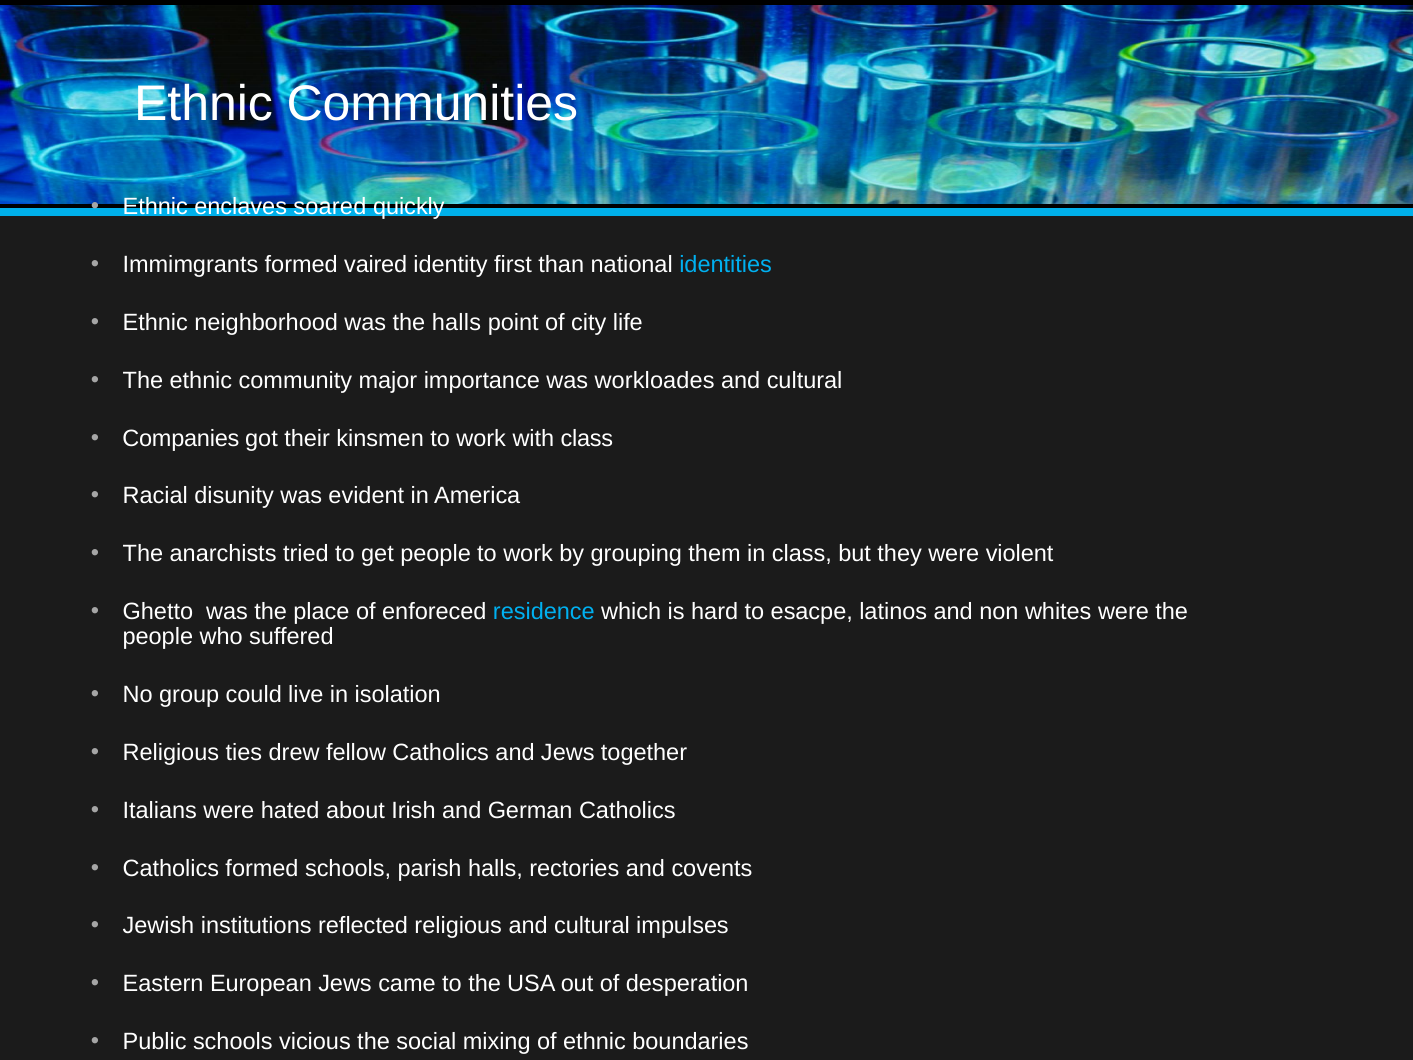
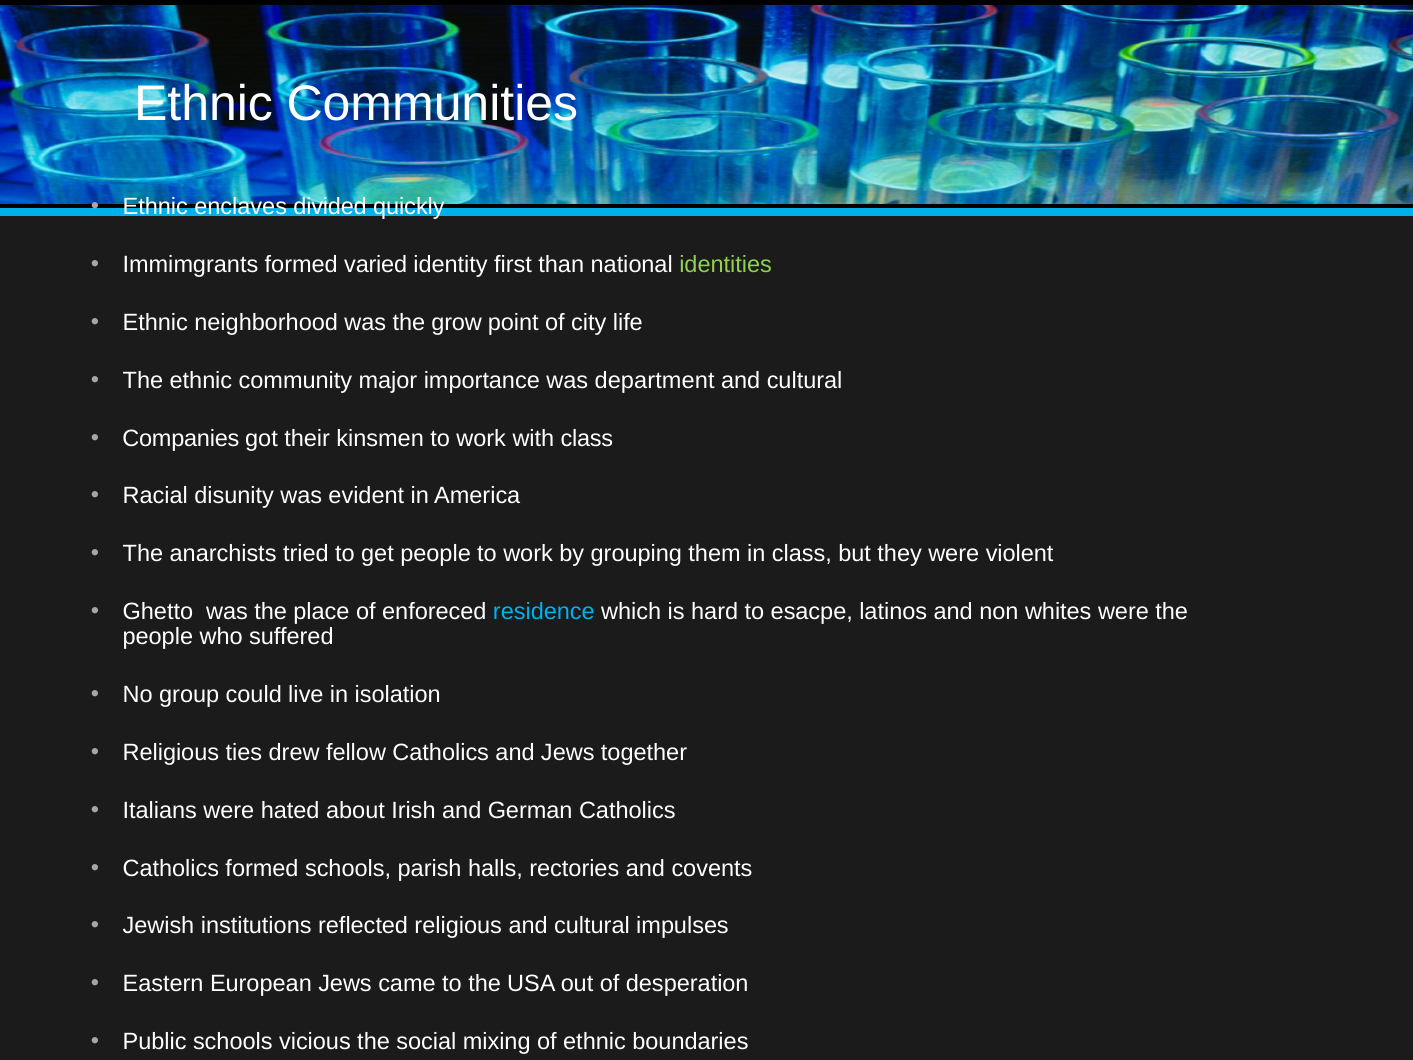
soared: soared -> divided
vaired: vaired -> varied
identities colour: light blue -> light green
the halls: halls -> grow
workloades: workloades -> department
